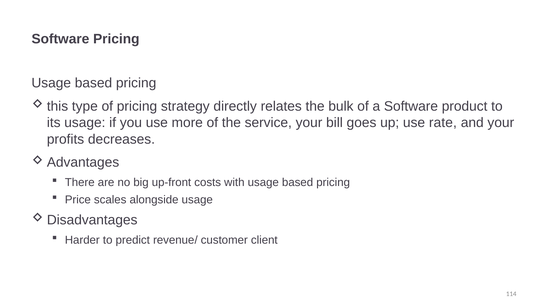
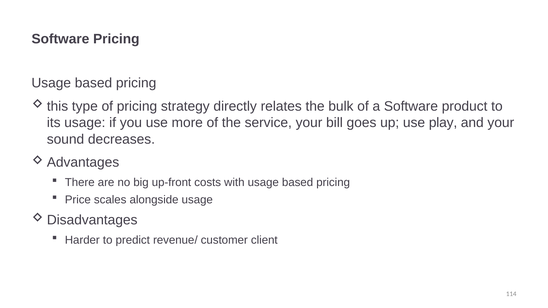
rate: rate -> play
profits: profits -> sound
